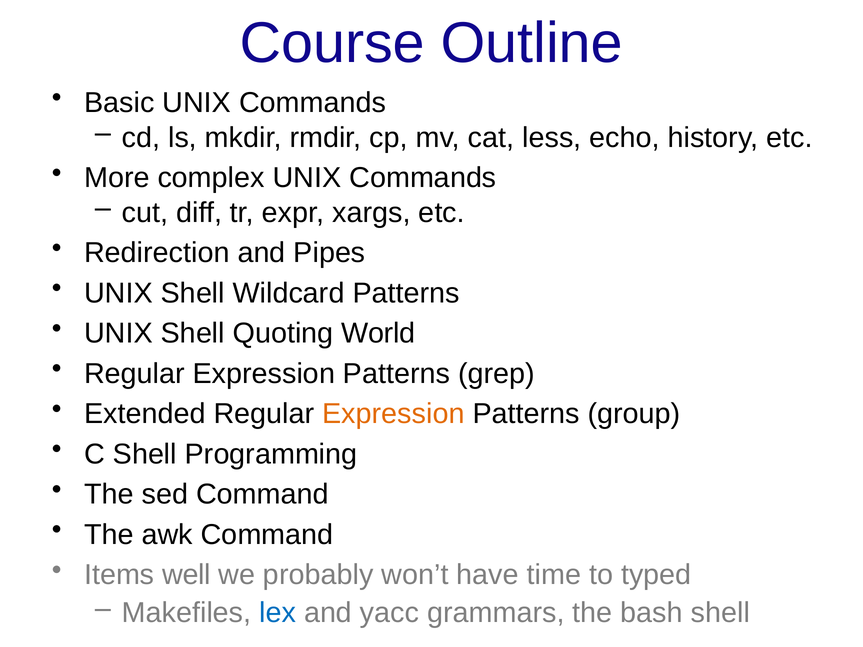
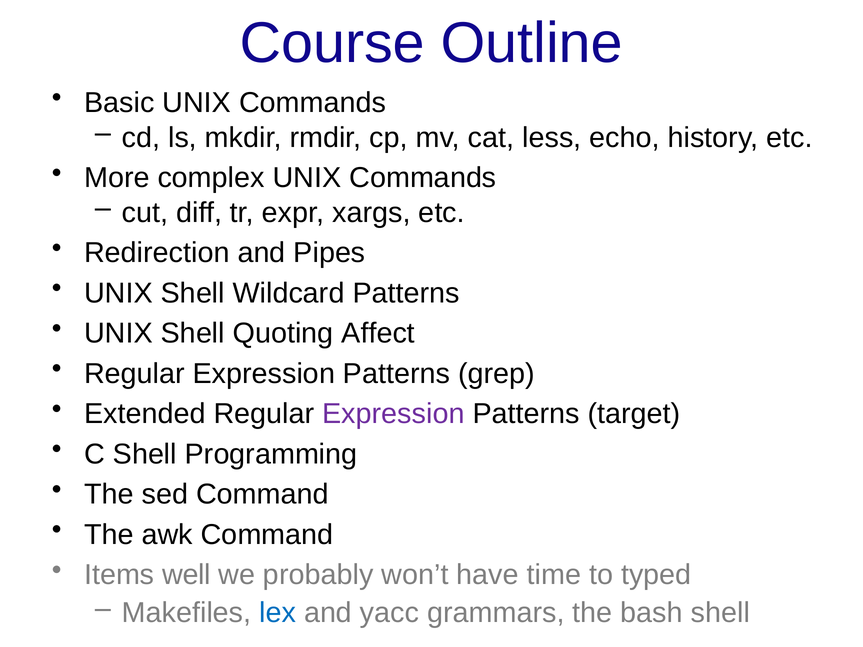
World: World -> Affect
Expression at (393, 414) colour: orange -> purple
group: group -> target
